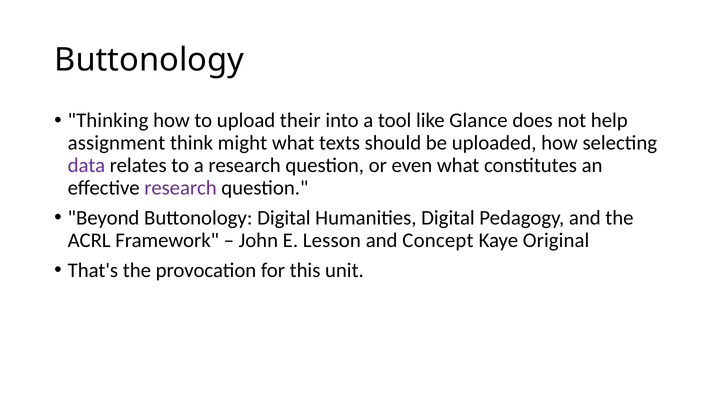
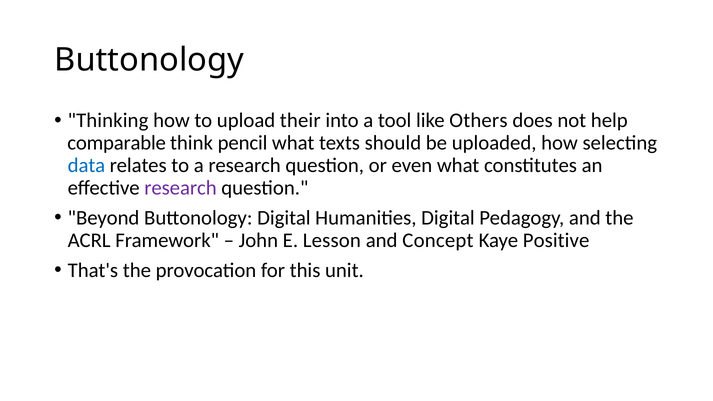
Glance: Glance -> Others
assignment: assignment -> comparable
might: might -> pencil
data colour: purple -> blue
Original: Original -> Positive
